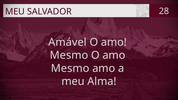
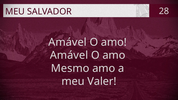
Mesmo at (69, 55): Mesmo -> Amável
Alma: Alma -> Valer
